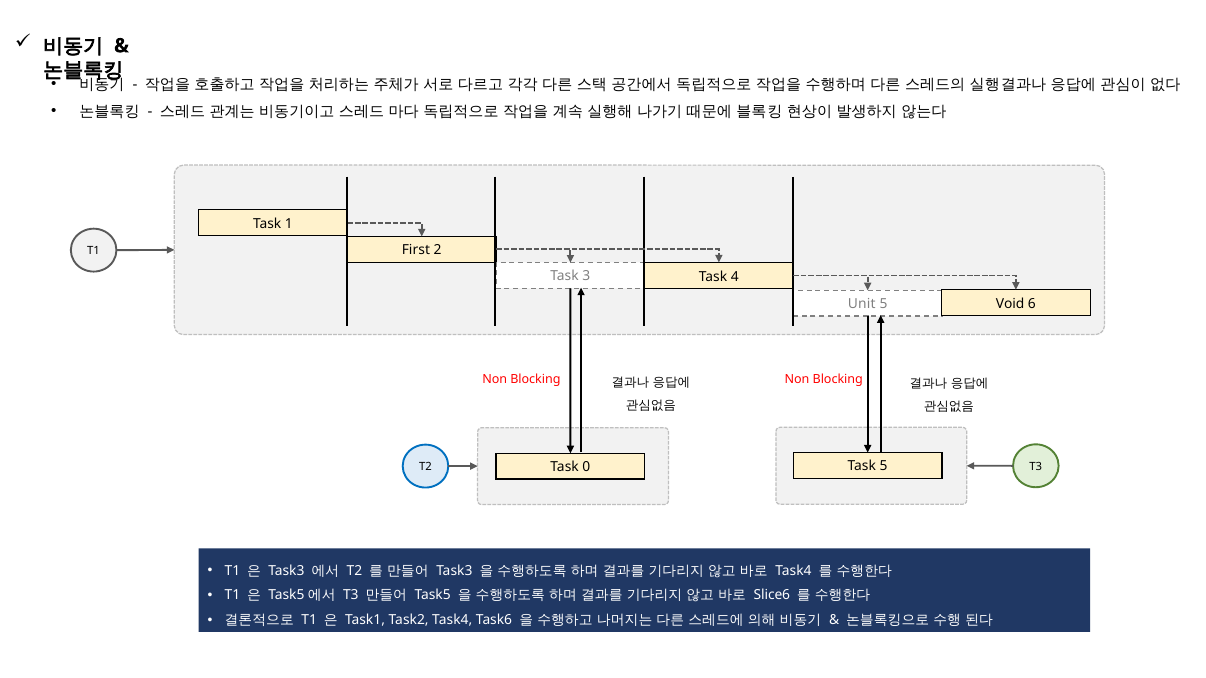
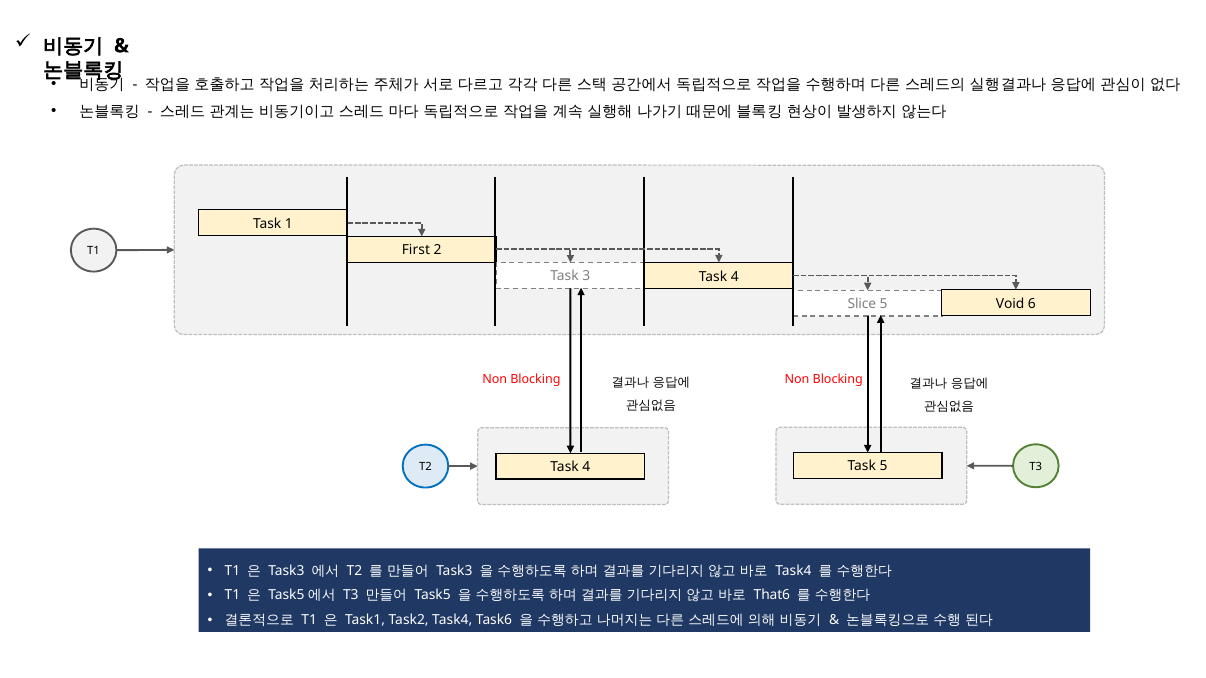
Unit: Unit -> Slice
0 at (586, 467): 0 -> 4
Slice6: Slice6 -> That6
